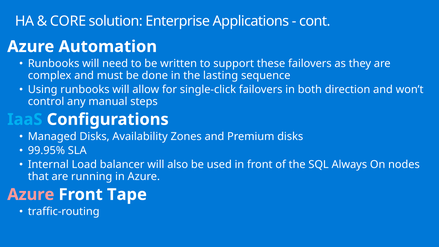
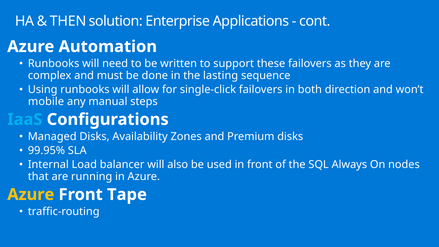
CORE: CORE -> THEN
control: control -> mobile
Azure at (31, 194) colour: pink -> yellow
